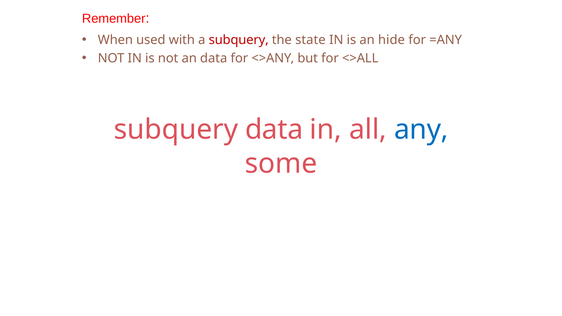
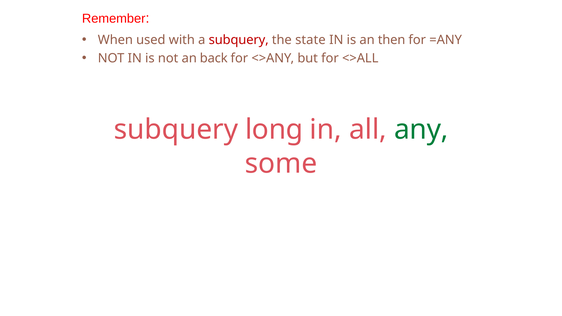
hide: hide -> then
an data: data -> back
subquery data: data -> long
any colour: blue -> green
